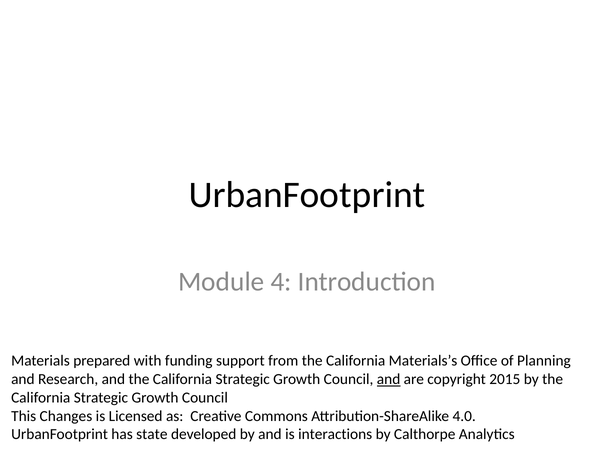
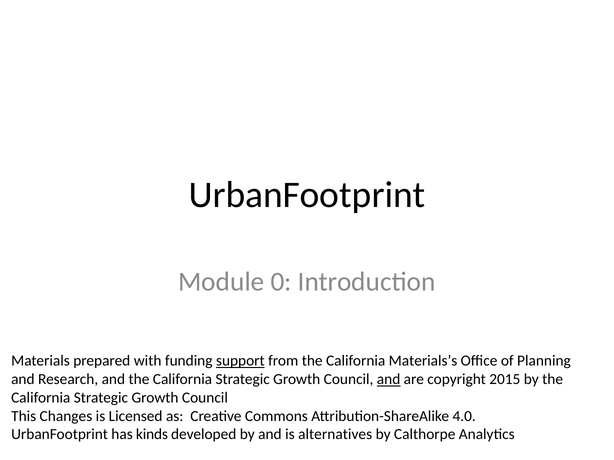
4: 4 -> 0
support underline: none -> present
state: state -> kinds
interactions: interactions -> alternatives
